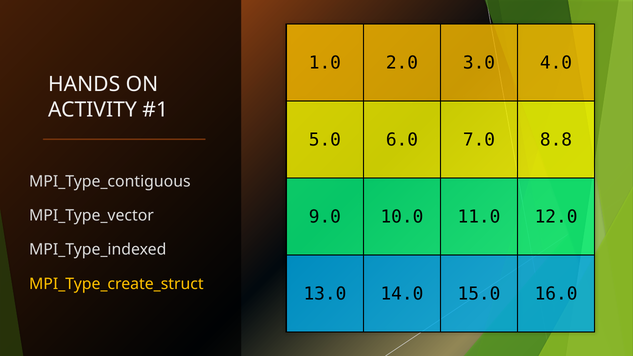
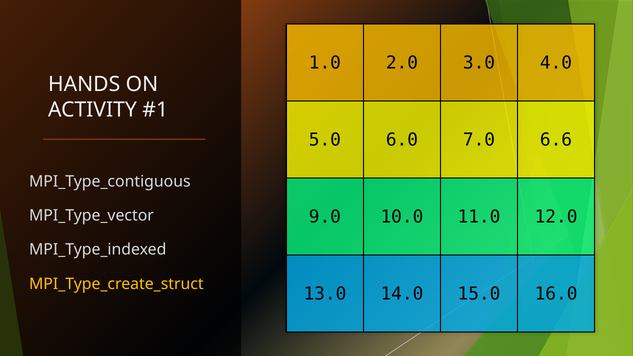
8.8: 8.8 -> 6.6
